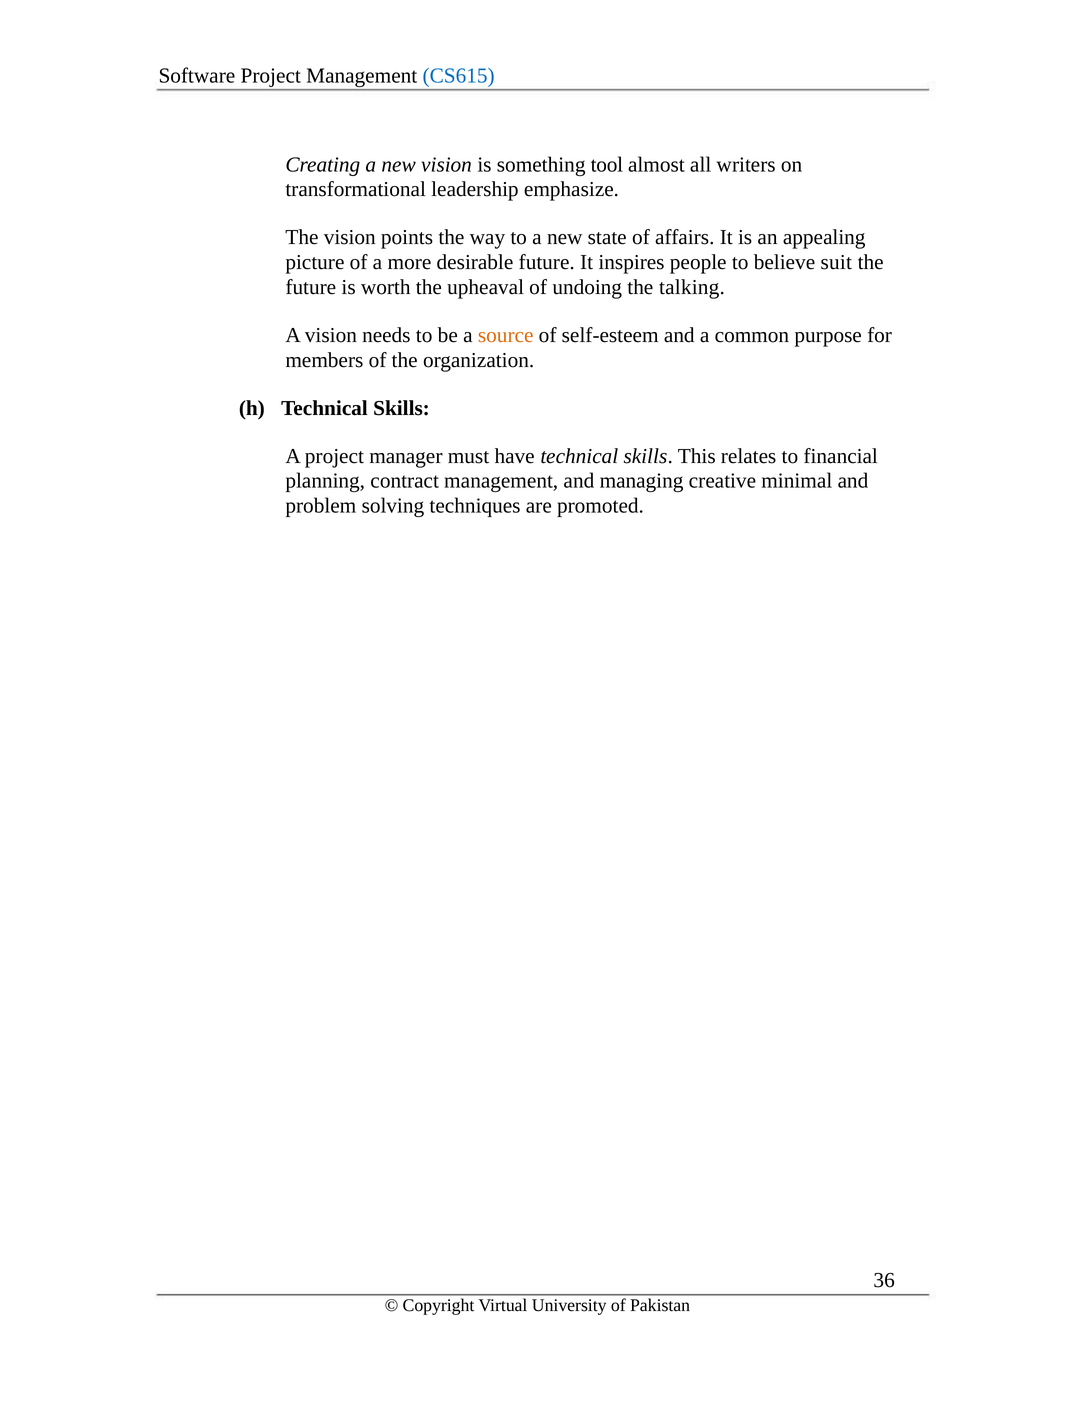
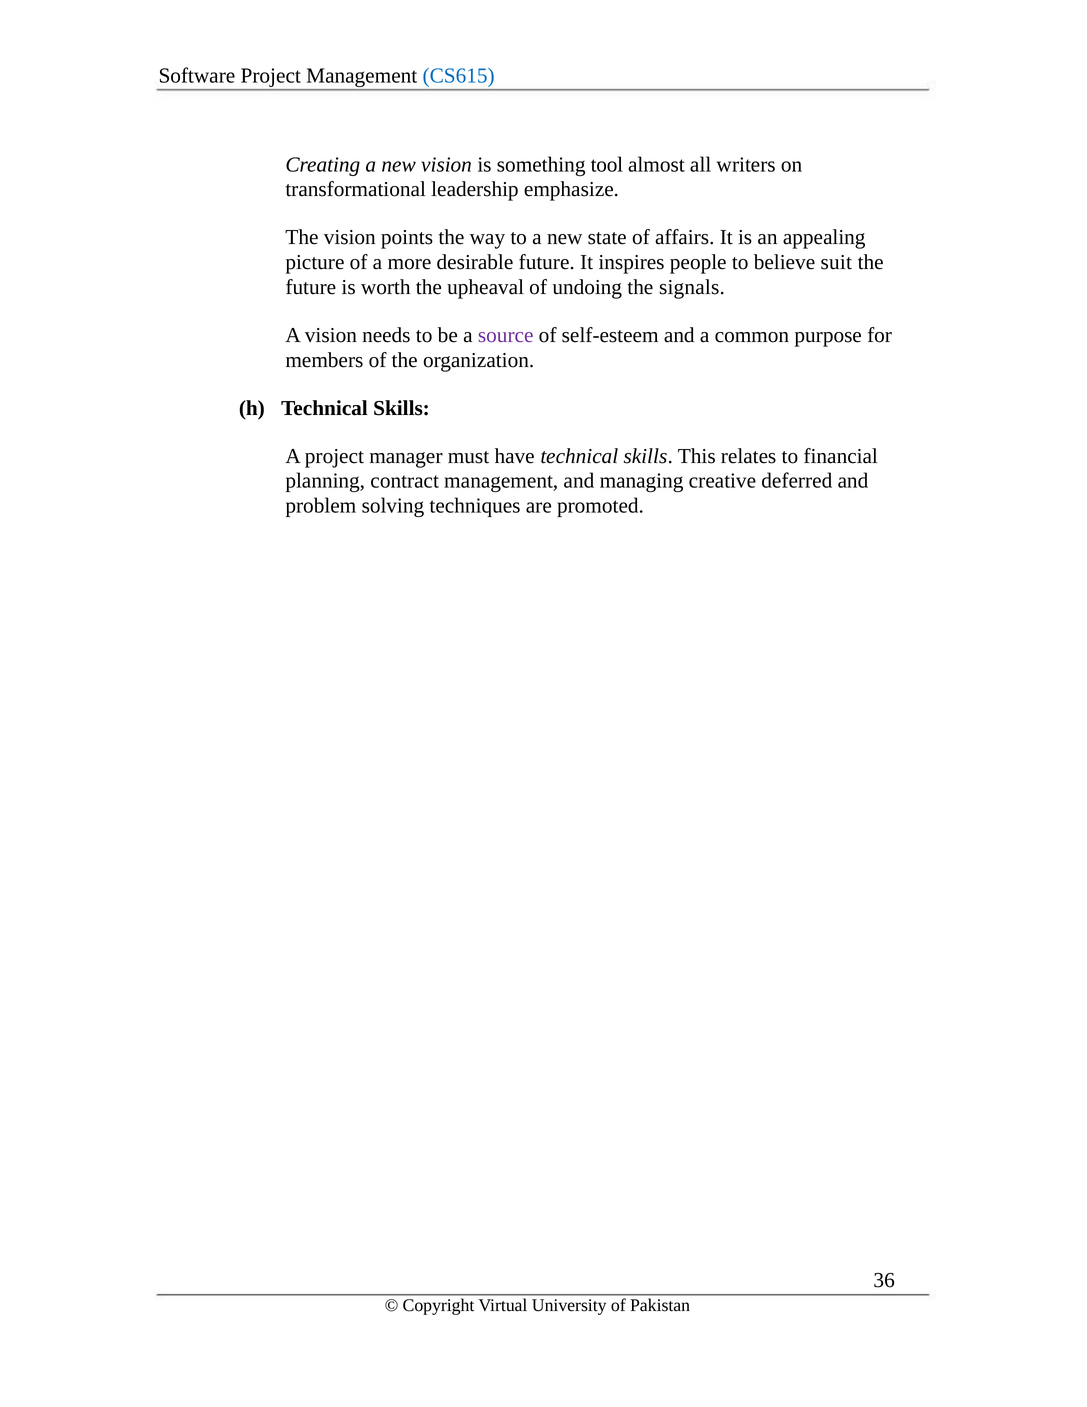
talking: talking -> signals
source colour: orange -> purple
minimal: minimal -> deferred
